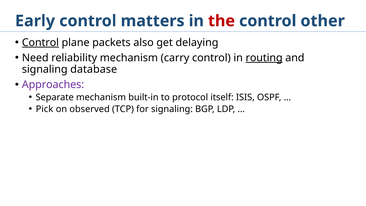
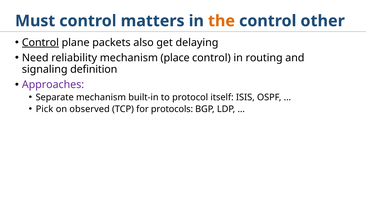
Early: Early -> Must
the colour: red -> orange
carry: carry -> place
routing underline: present -> none
database: database -> definition
for signaling: signaling -> protocols
